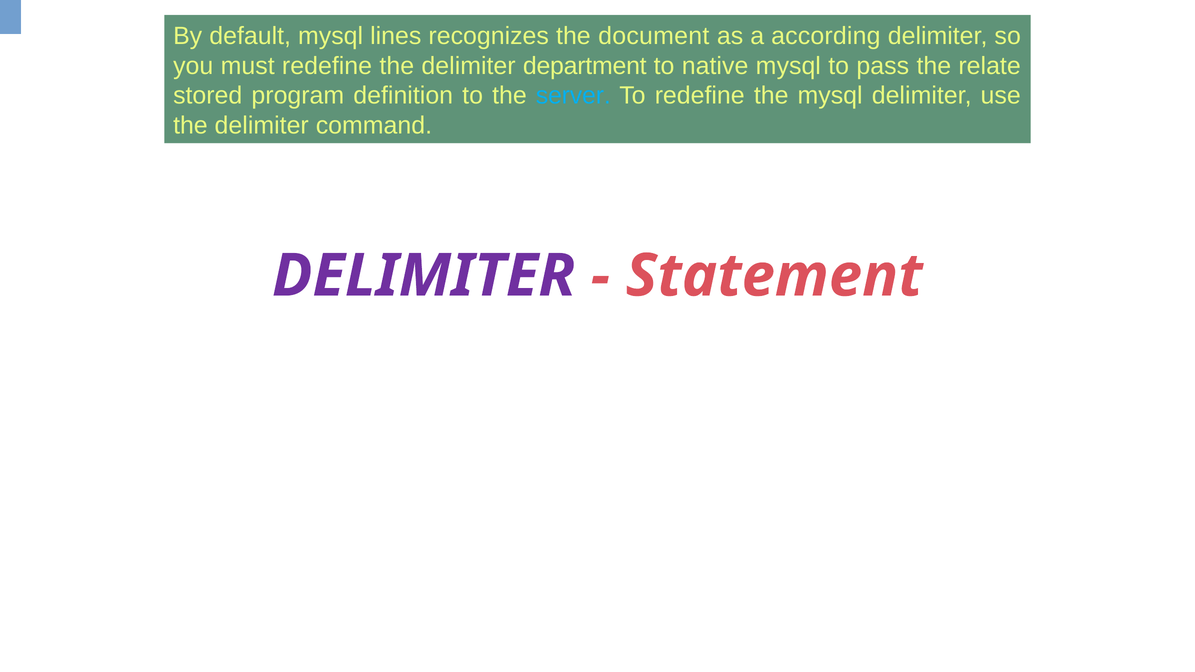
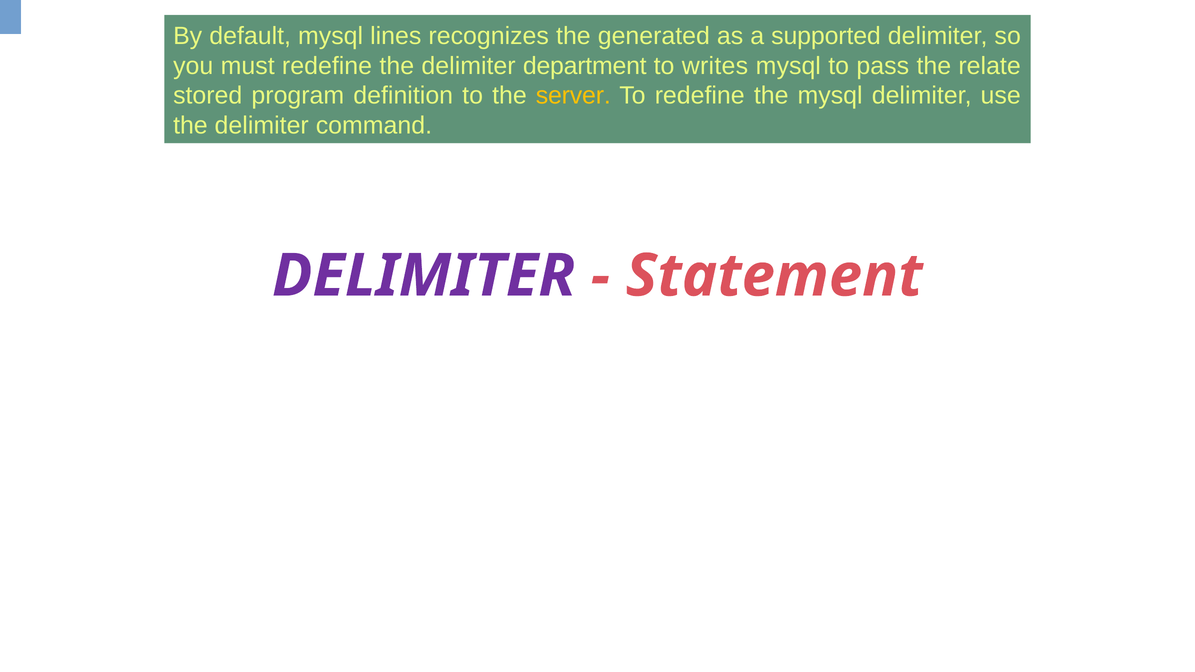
document: document -> generated
according: according -> supported
native: native -> writes
server colour: light blue -> yellow
